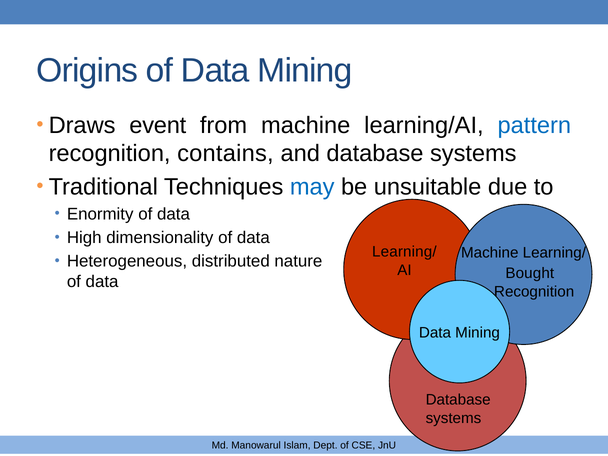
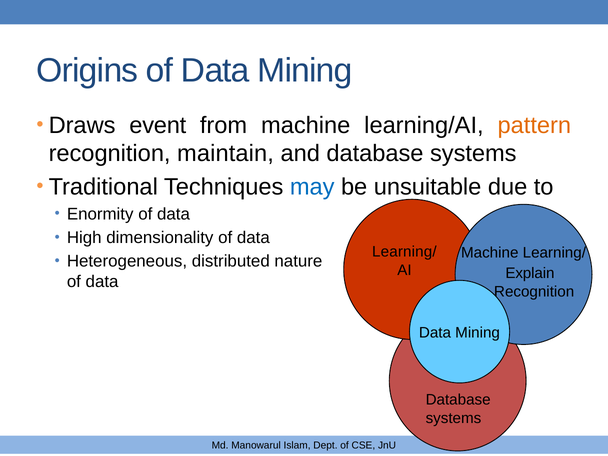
pattern colour: blue -> orange
contains: contains -> maintain
Bought: Bought -> Explain
